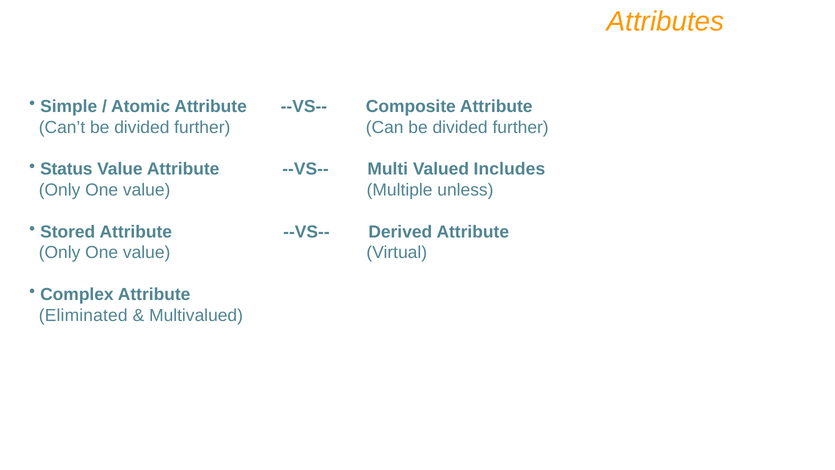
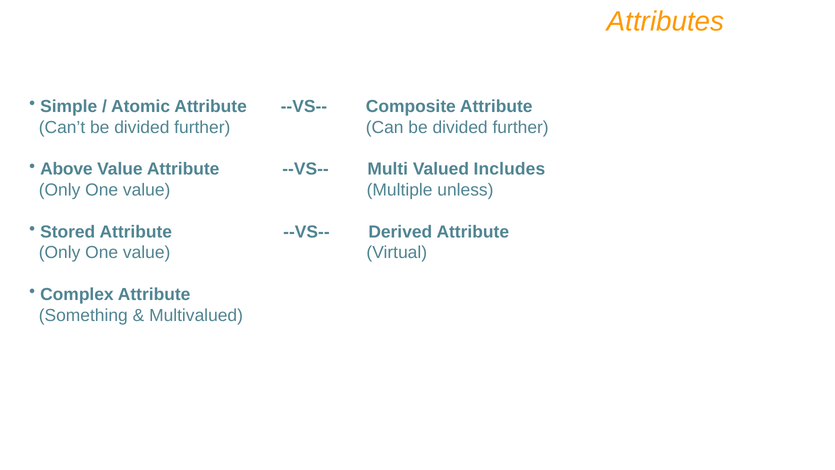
Status: Status -> Above
Eliminated: Eliminated -> Something
